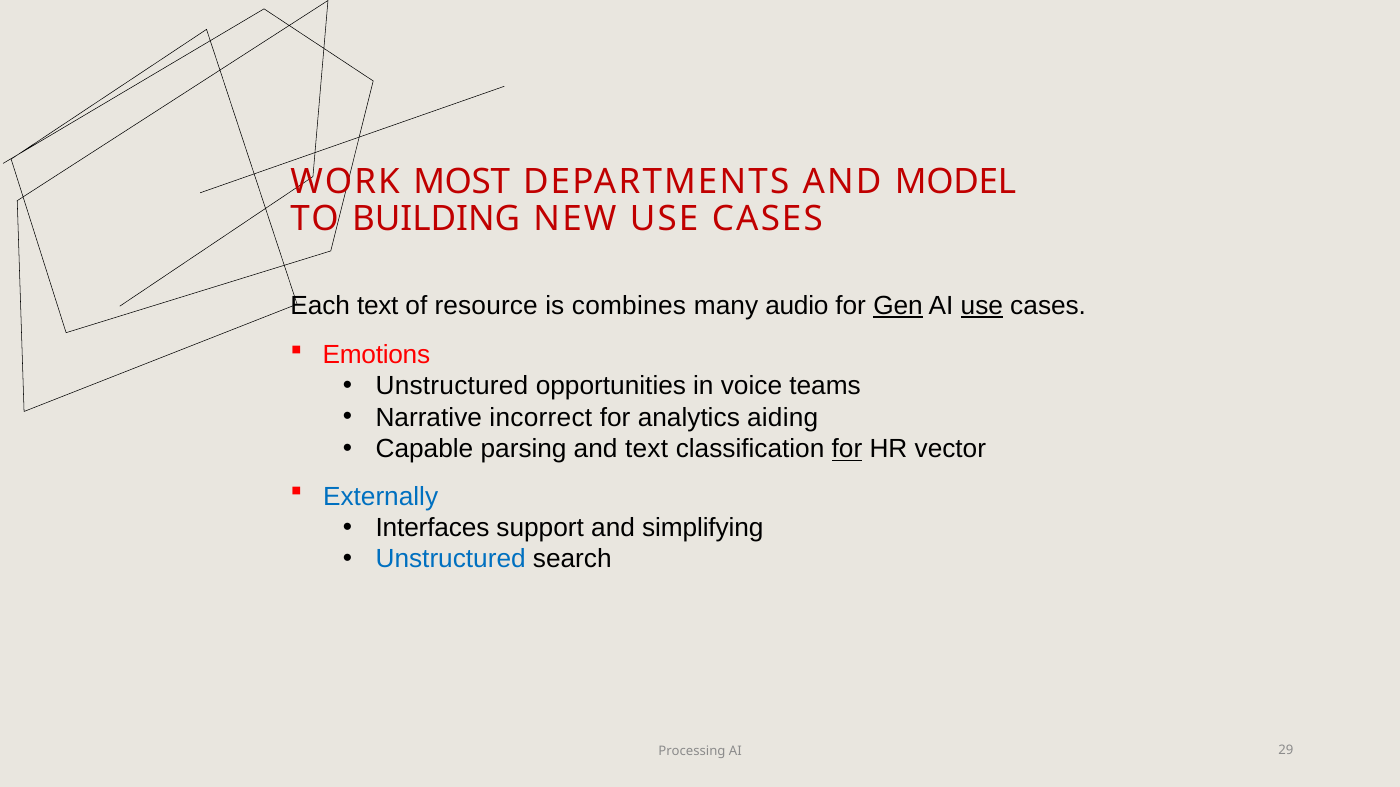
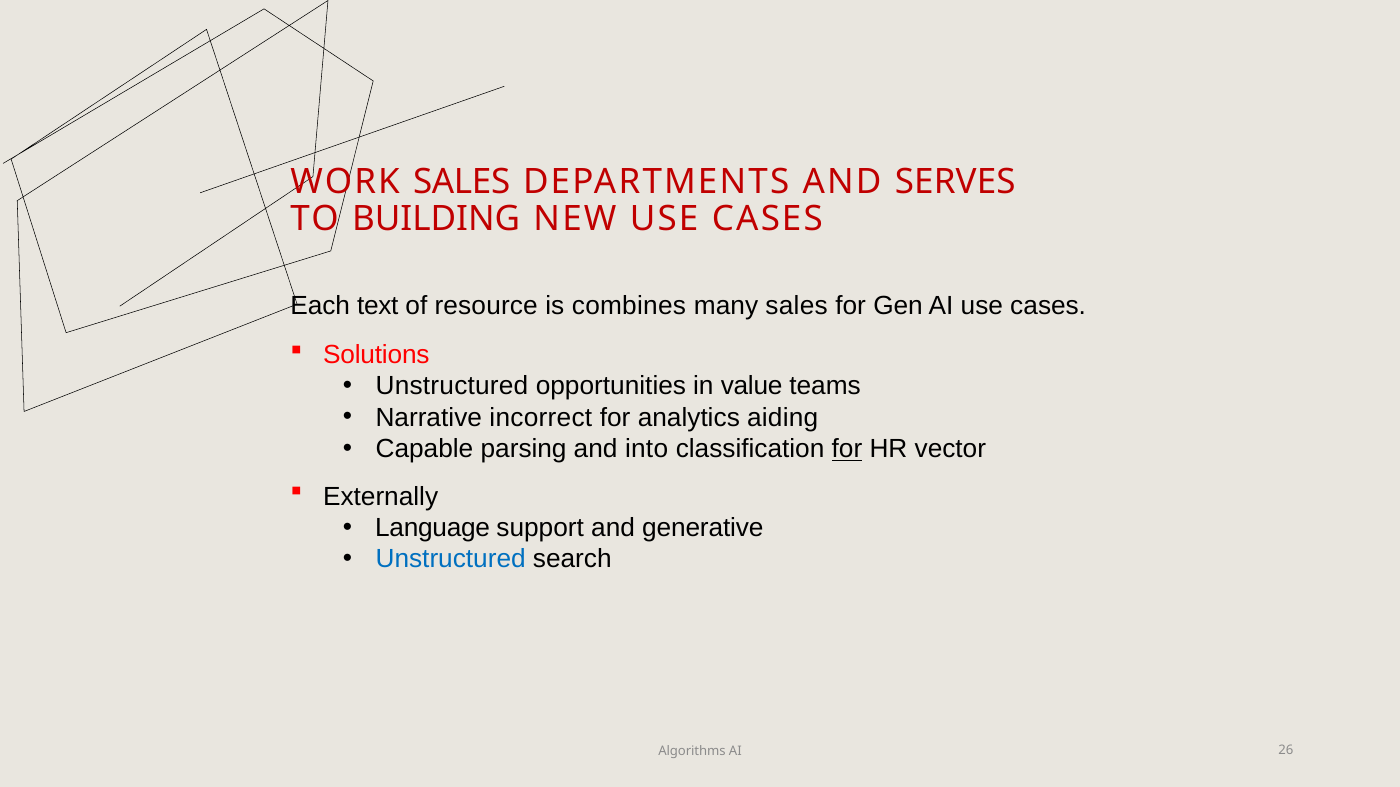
WORK MOST: MOST -> SALES
MODEL: MODEL -> SERVES
many audio: audio -> sales
Gen underline: present -> none
use at (982, 306) underline: present -> none
Emotions: Emotions -> Solutions
voice: voice -> value
and text: text -> into
Externally colour: blue -> black
Interfaces: Interfaces -> Language
simplifying: simplifying -> generative
Processing: Processing -> Algorithms
29: 29 -> 26
